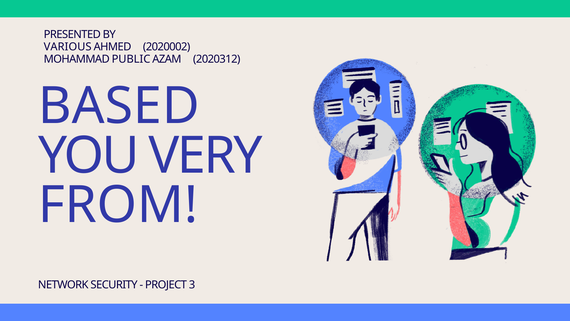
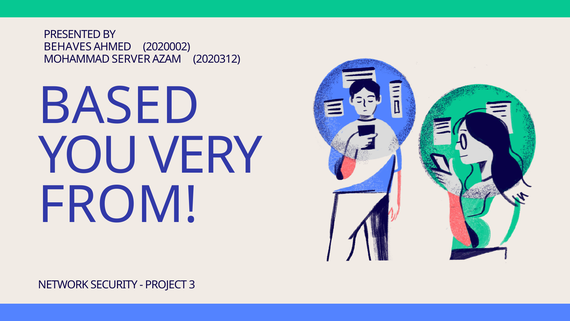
VARIOUS: VARIOUS -> BEHAVES
PUBLIC: PUBLIC -> SERVER
